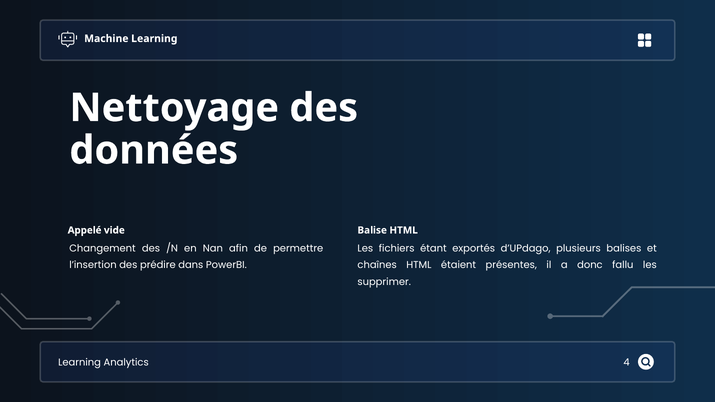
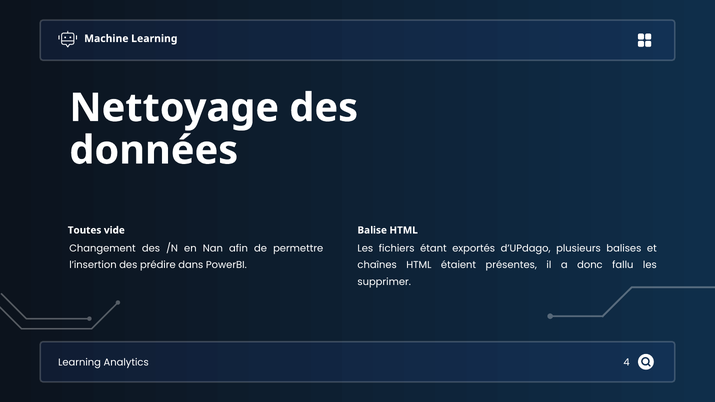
Appelé: Appelé -> Toutes
